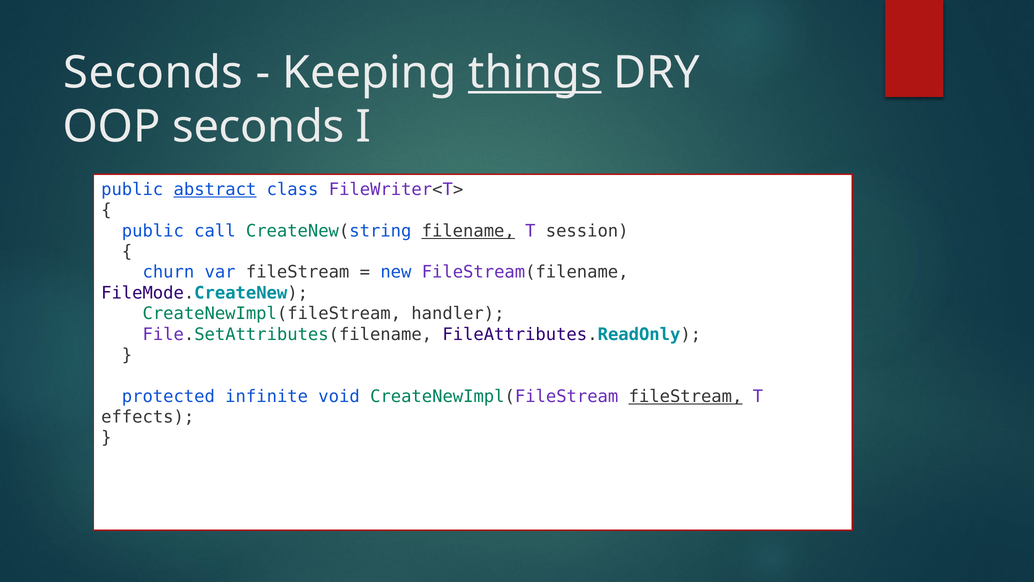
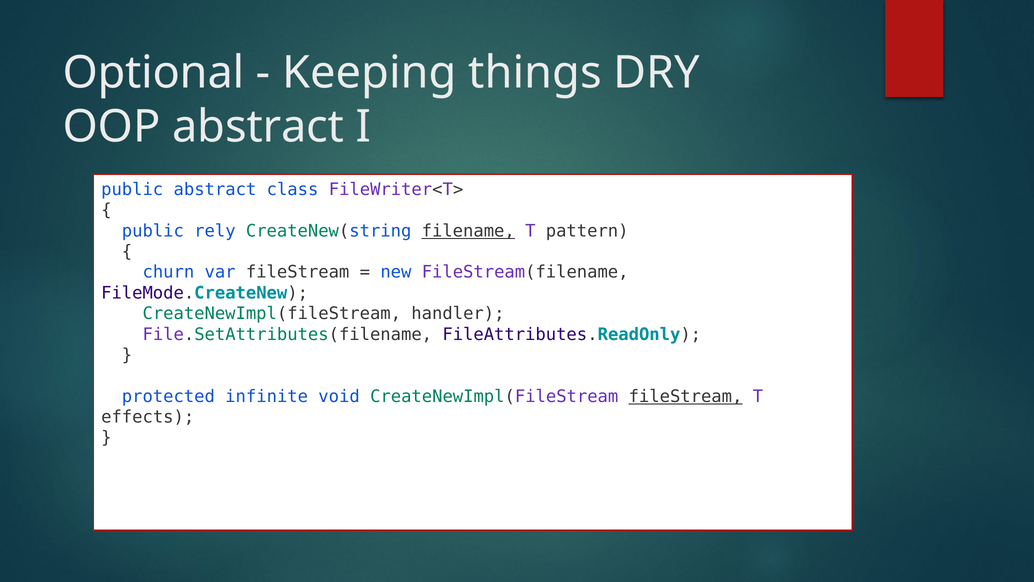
Seconds at (153, 73): Seconds -> Optional
things underline: present -> none
OOP seconds: seconds -> abstract
abstract at (215, 189) underline: present -> none
call: call -> rely
session: session -> pattern
